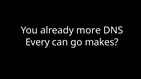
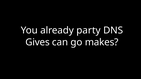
more: more -> party
Every: Every -> Gives
